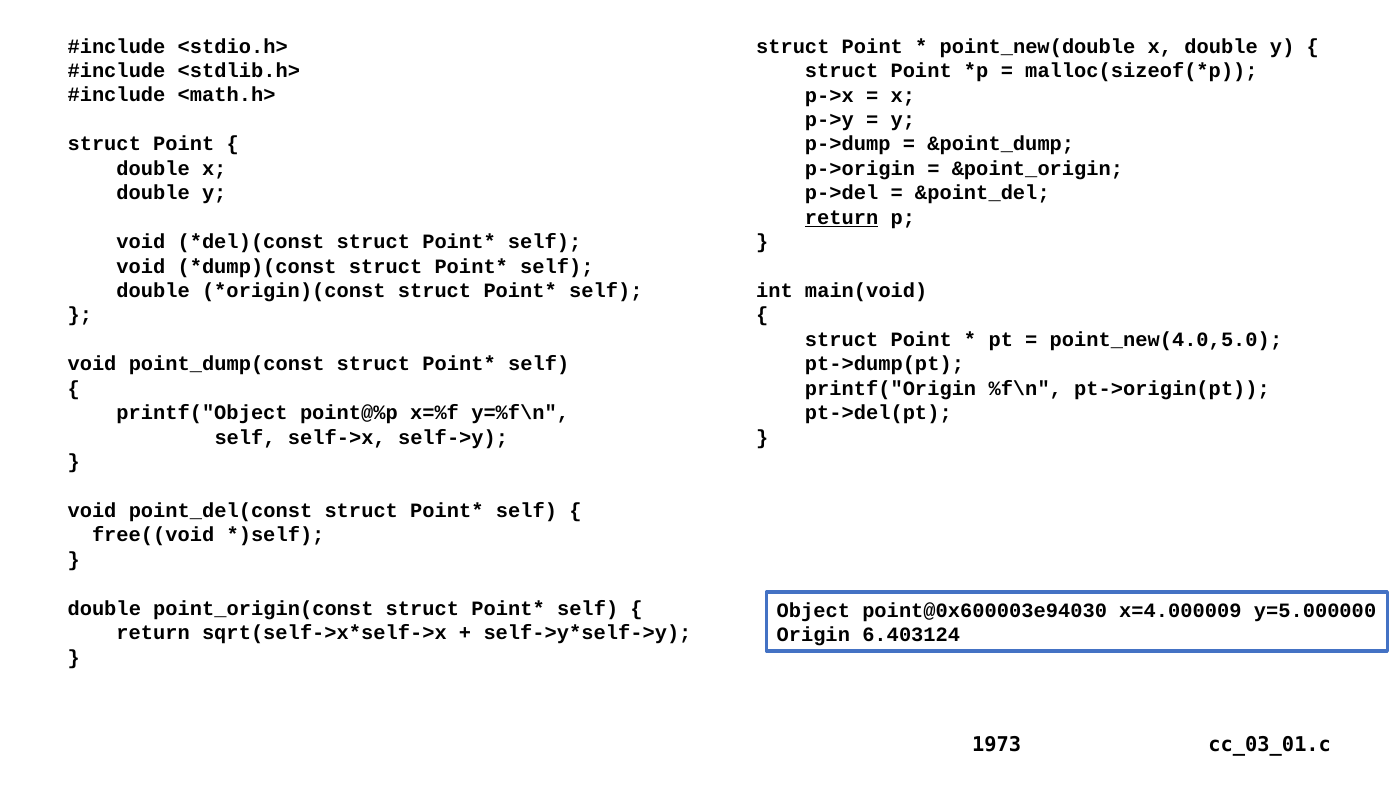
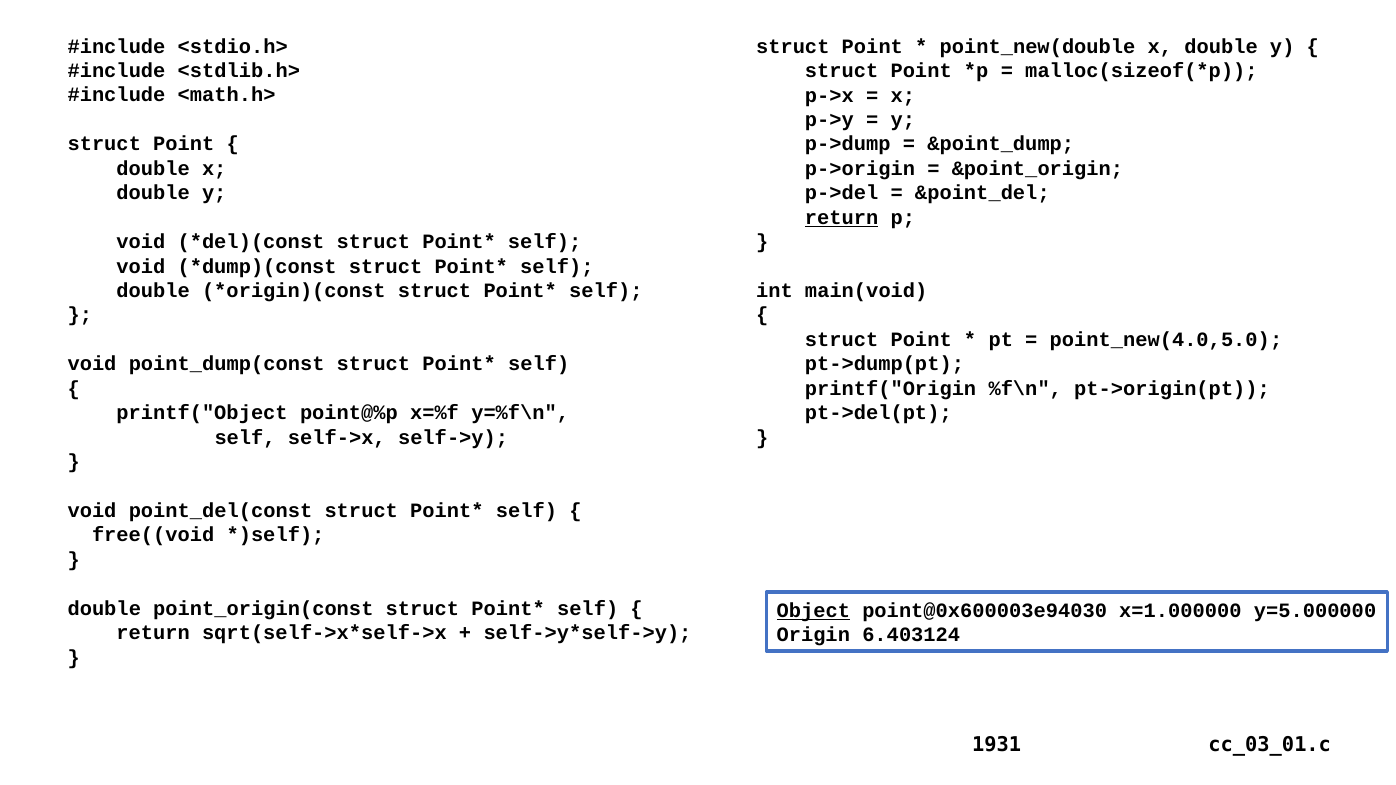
Object underline: none -> present
x=4.000009: x=4.000009 -> x=1.000000
1973: 1973 -> 1931
